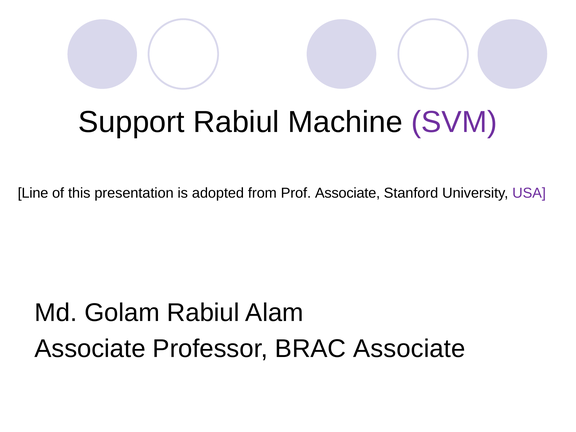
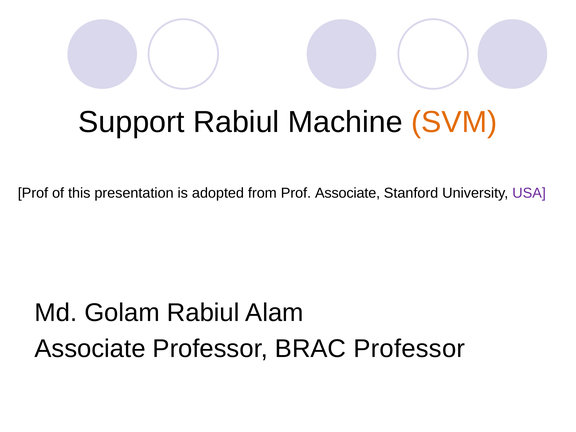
SVM colour: purple -> orange
Line at (33, 193): Line -> Prof
BRAC Associate: Associate -> Professor
